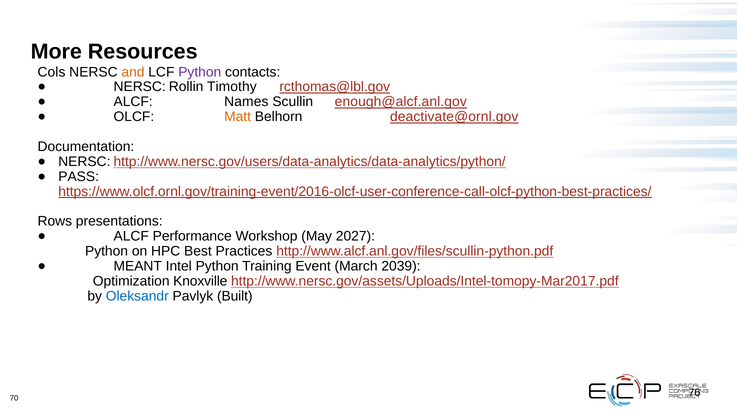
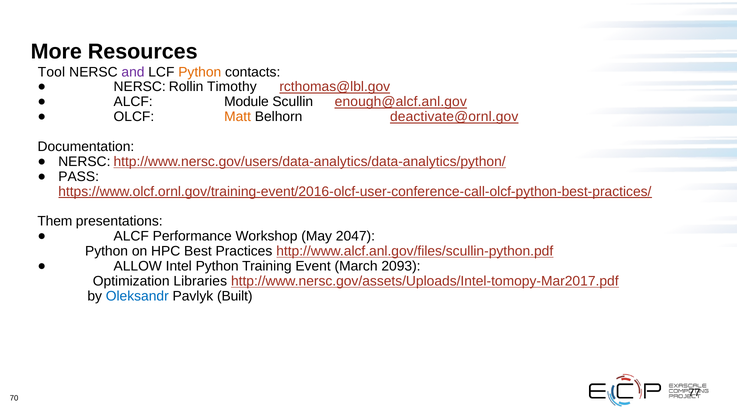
Cols: Cols -> Tool
and colour: orange -> purple
Python at (200, 72) colour: purple -> orange
Names: Names -> Module
Rows: Rows -> Them
2027: 2027 -> 2047
MEANT: MEANT -> ALLOW
2039: 2039 -> 2093
Knoxville: Knoxville -> Libraries
76: 76 -> 77
